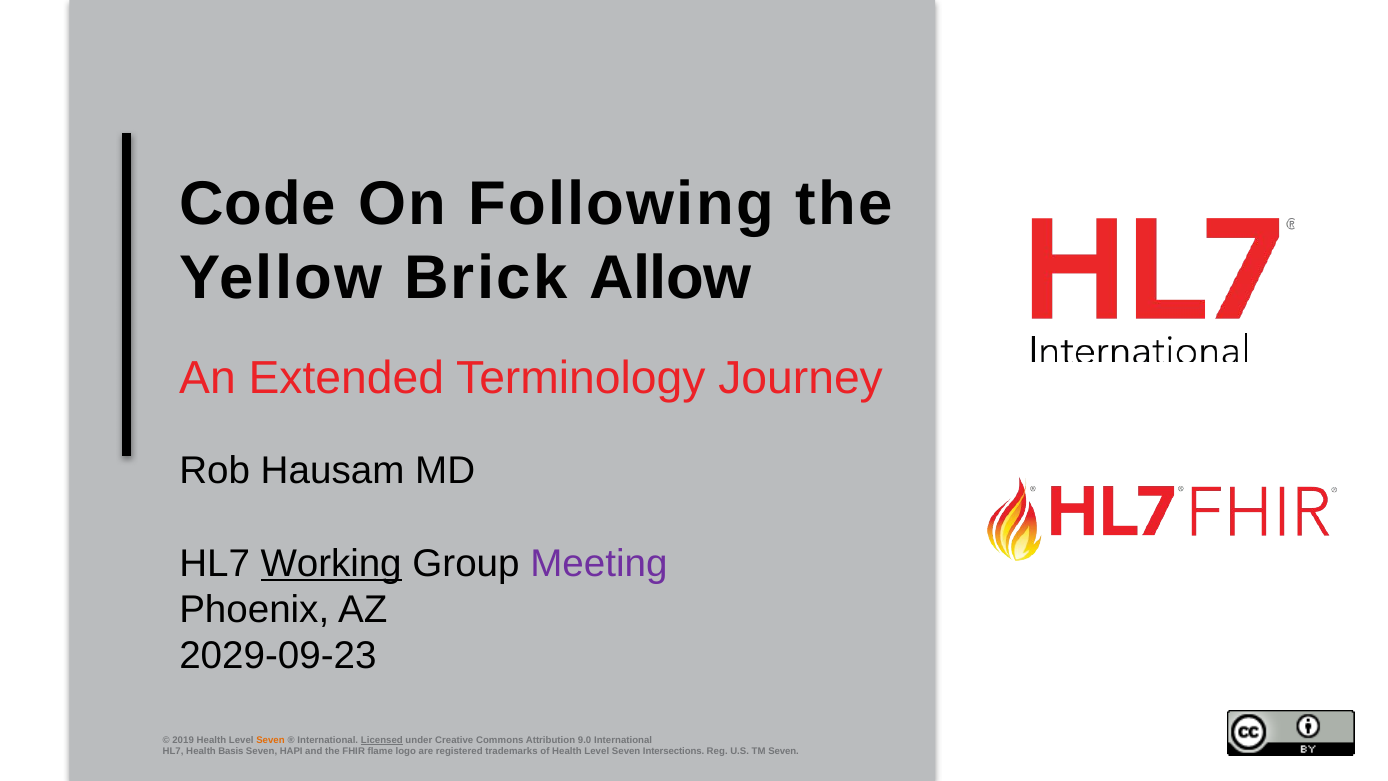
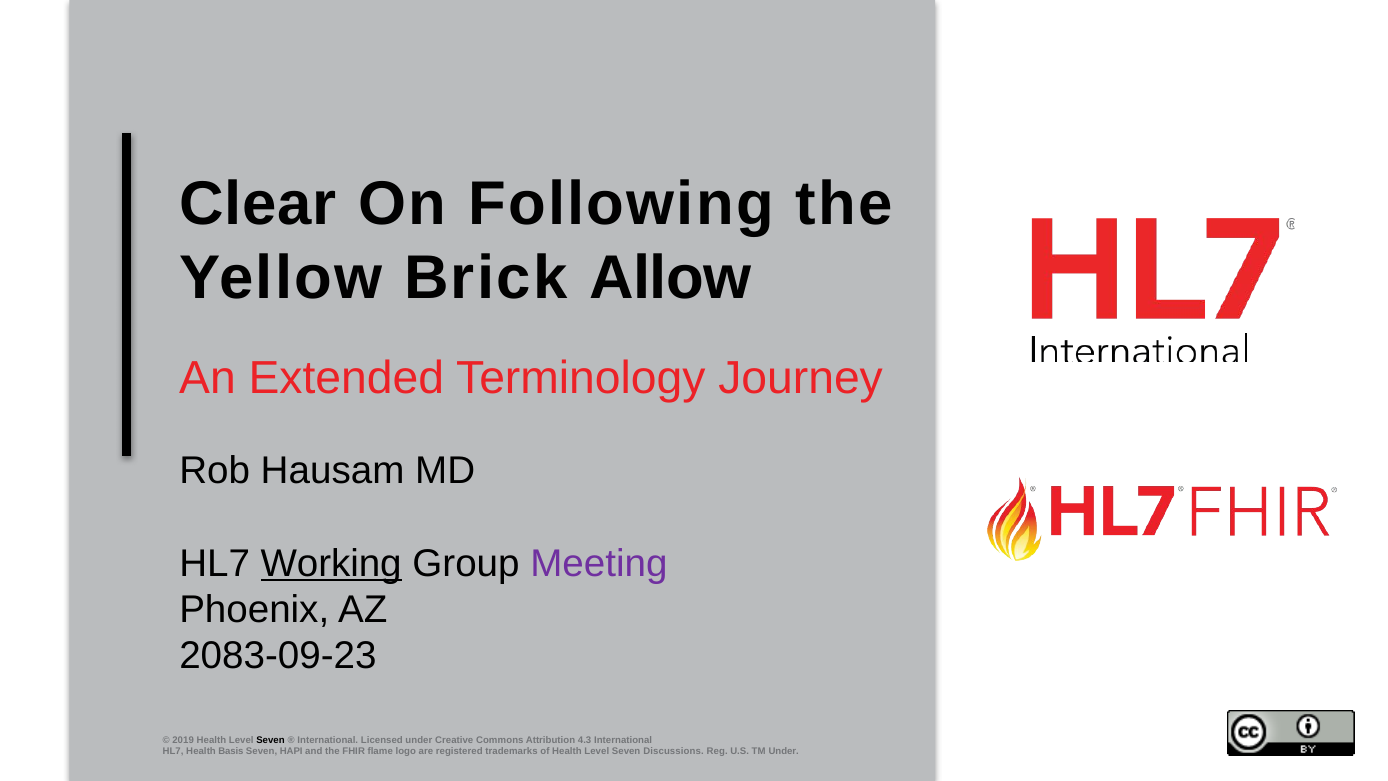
Code: Code -> Clear
2029-09-23: 2029-09-23 -> 2083-09-23
Seven at (271, 740) colour: orange -> black
Licensed underline: present -> none
9.0: 9.0 -> 4.3
Intersections: Intersections -> Discussions
TM Seven: Seven -> Under
